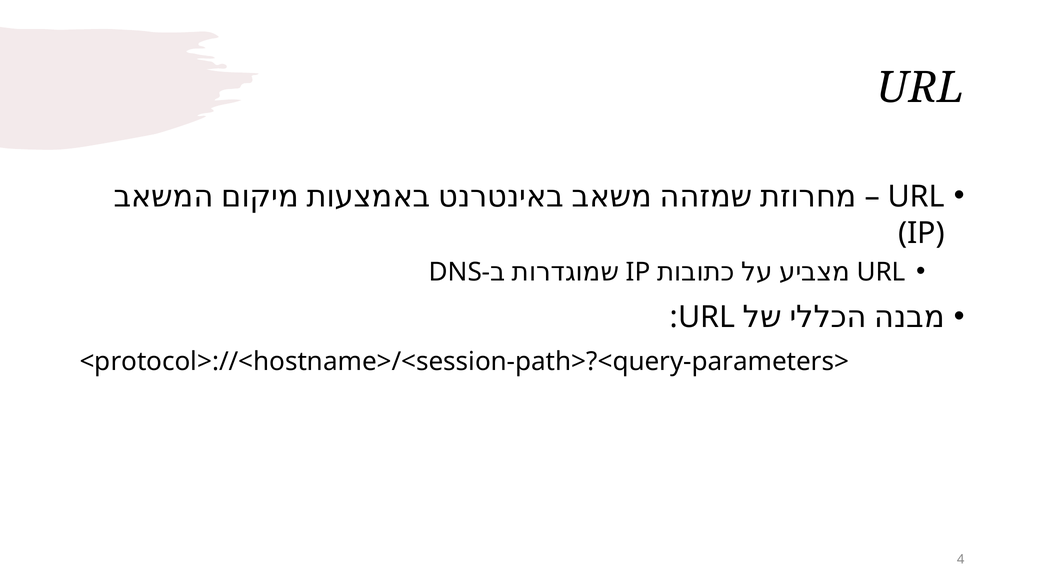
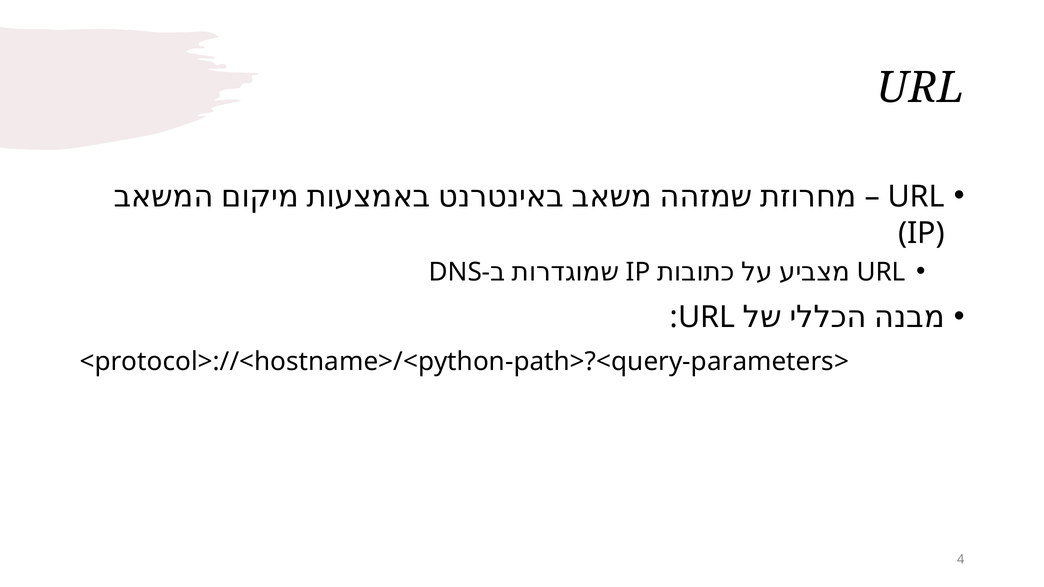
<protocol>://<hostname>/<session-path>?<query-parameters>: <protocol>://<hostname>/<session-path>?<query-parameters> -> <protocol>://<hostname>/<python-path>?<query-parameters>
